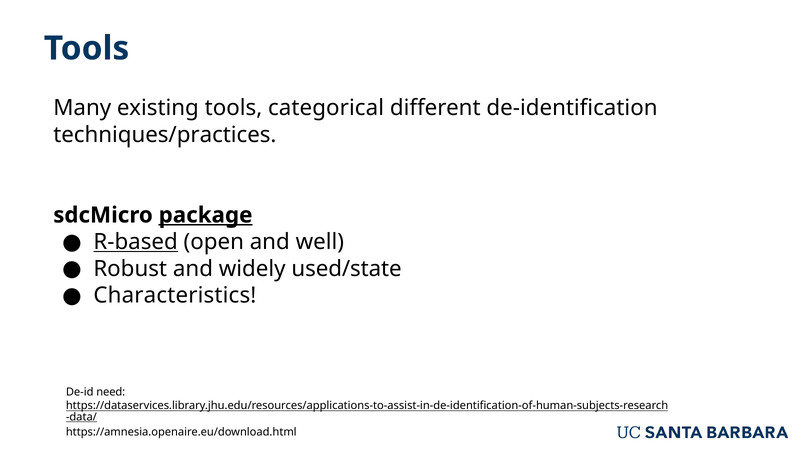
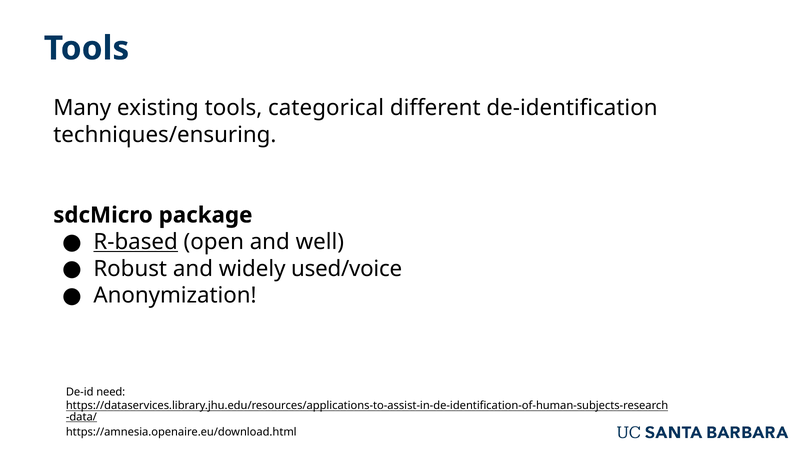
techniques/practices: techniques/practices -> techniques/ensuring
package underline: present -> none
used/state: used/state -> used/voice
Characteristics: Characteristics -> Anonymization
